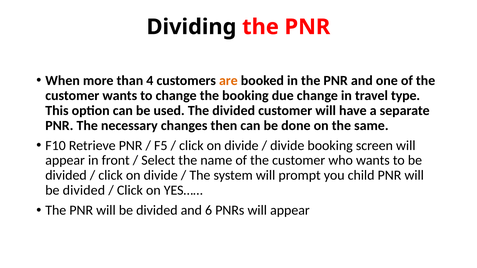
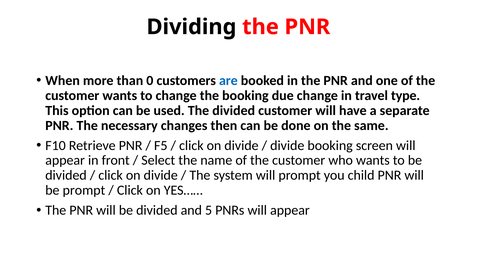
4: 4 -> 0
are colour: orange -> blue
divided at (84, 191): divided -> prompt
6: 6 -> 5
